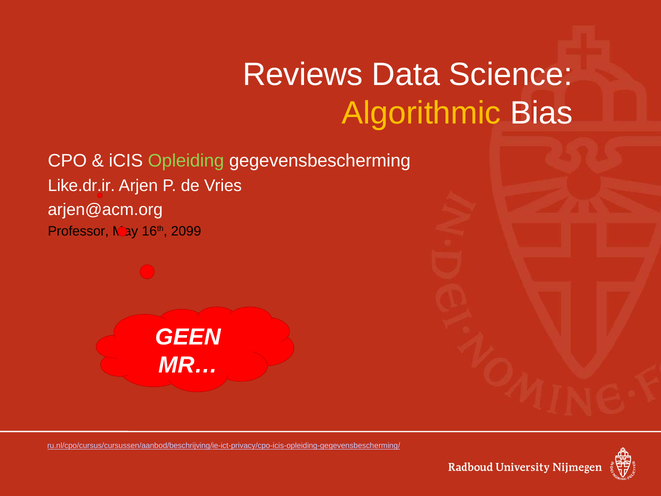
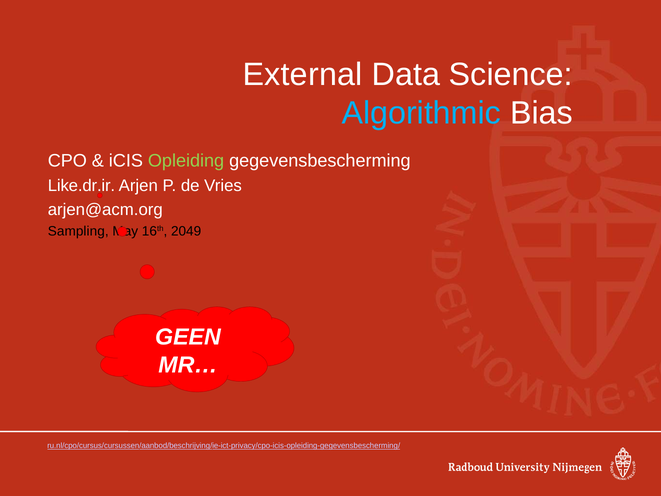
Reviews: Reviews -> External
Algorithmic colour: yellow -> light blue
Professor: Professor -> Sampling
2099: 2099 -> 2049
